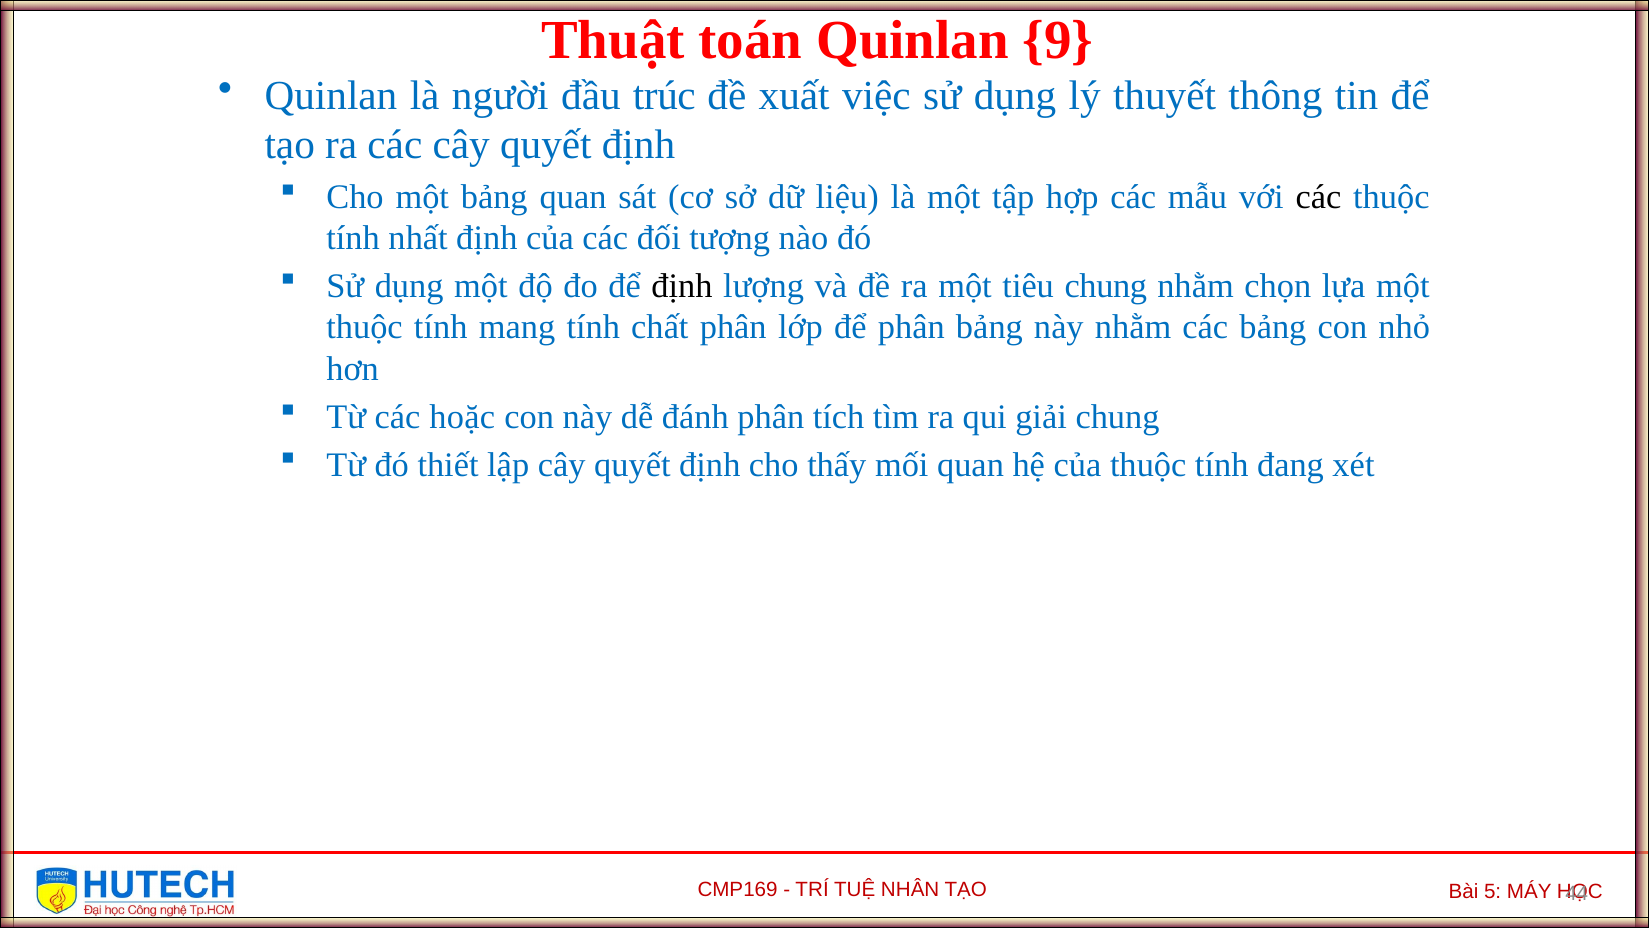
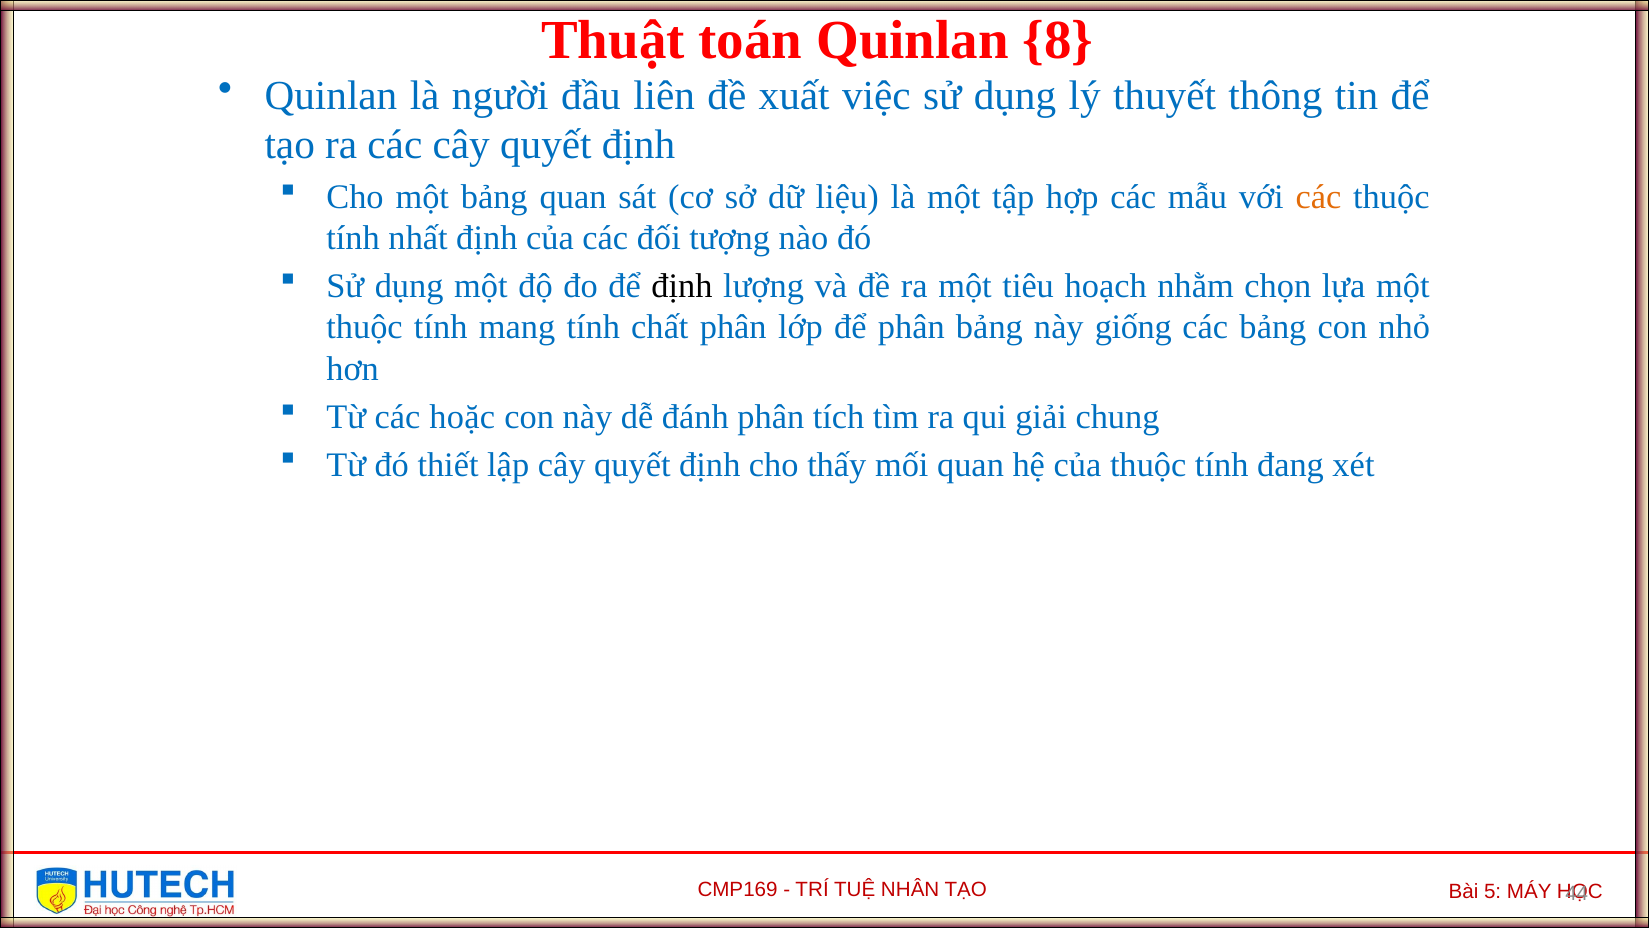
9: 9 -> 8
trúc: trúc -> liên
các at (1318, 197) colour: black -> orange
tiêu chung: chung -> hoạch
này nhằm: nhằm -> giống
